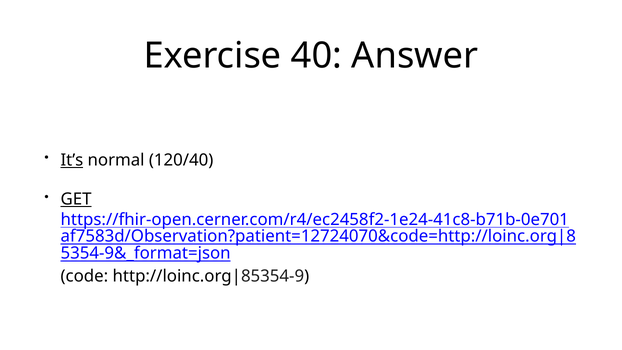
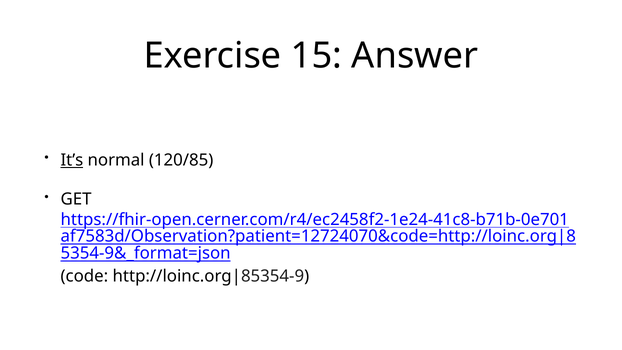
40: 40 -> 15
120/40: 120/40 -> 120/85
GET underline: present -> none
